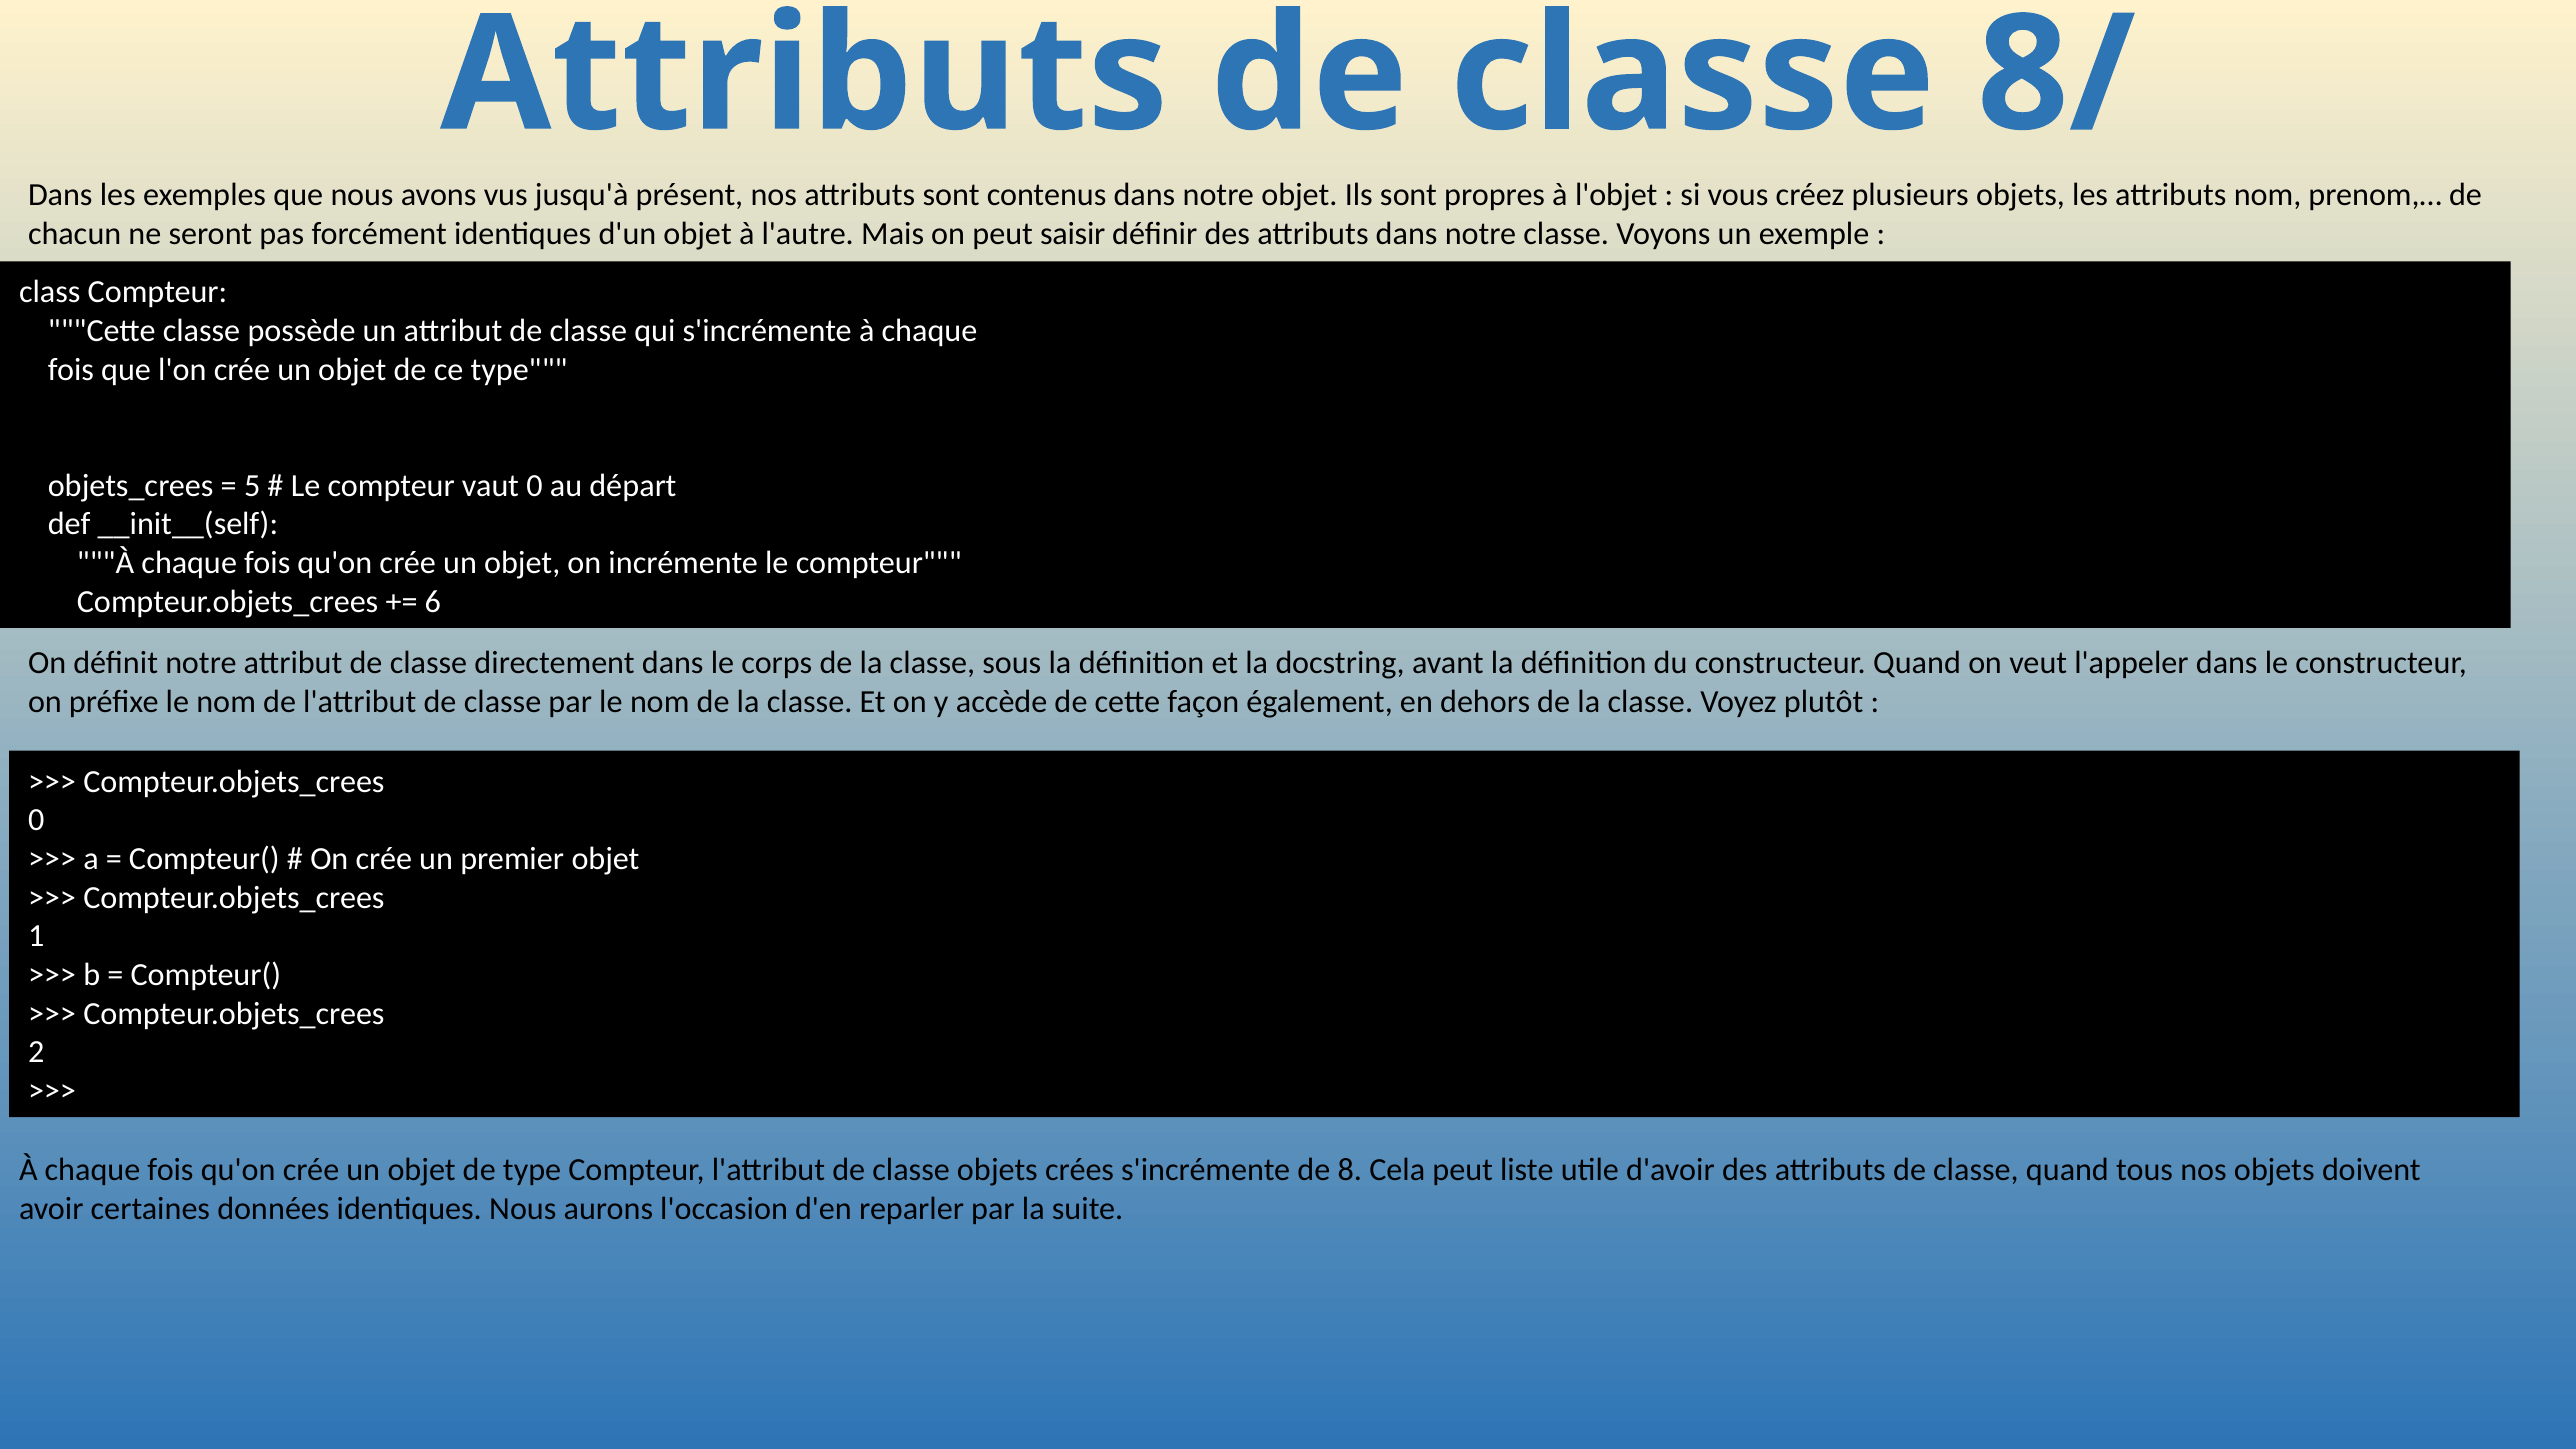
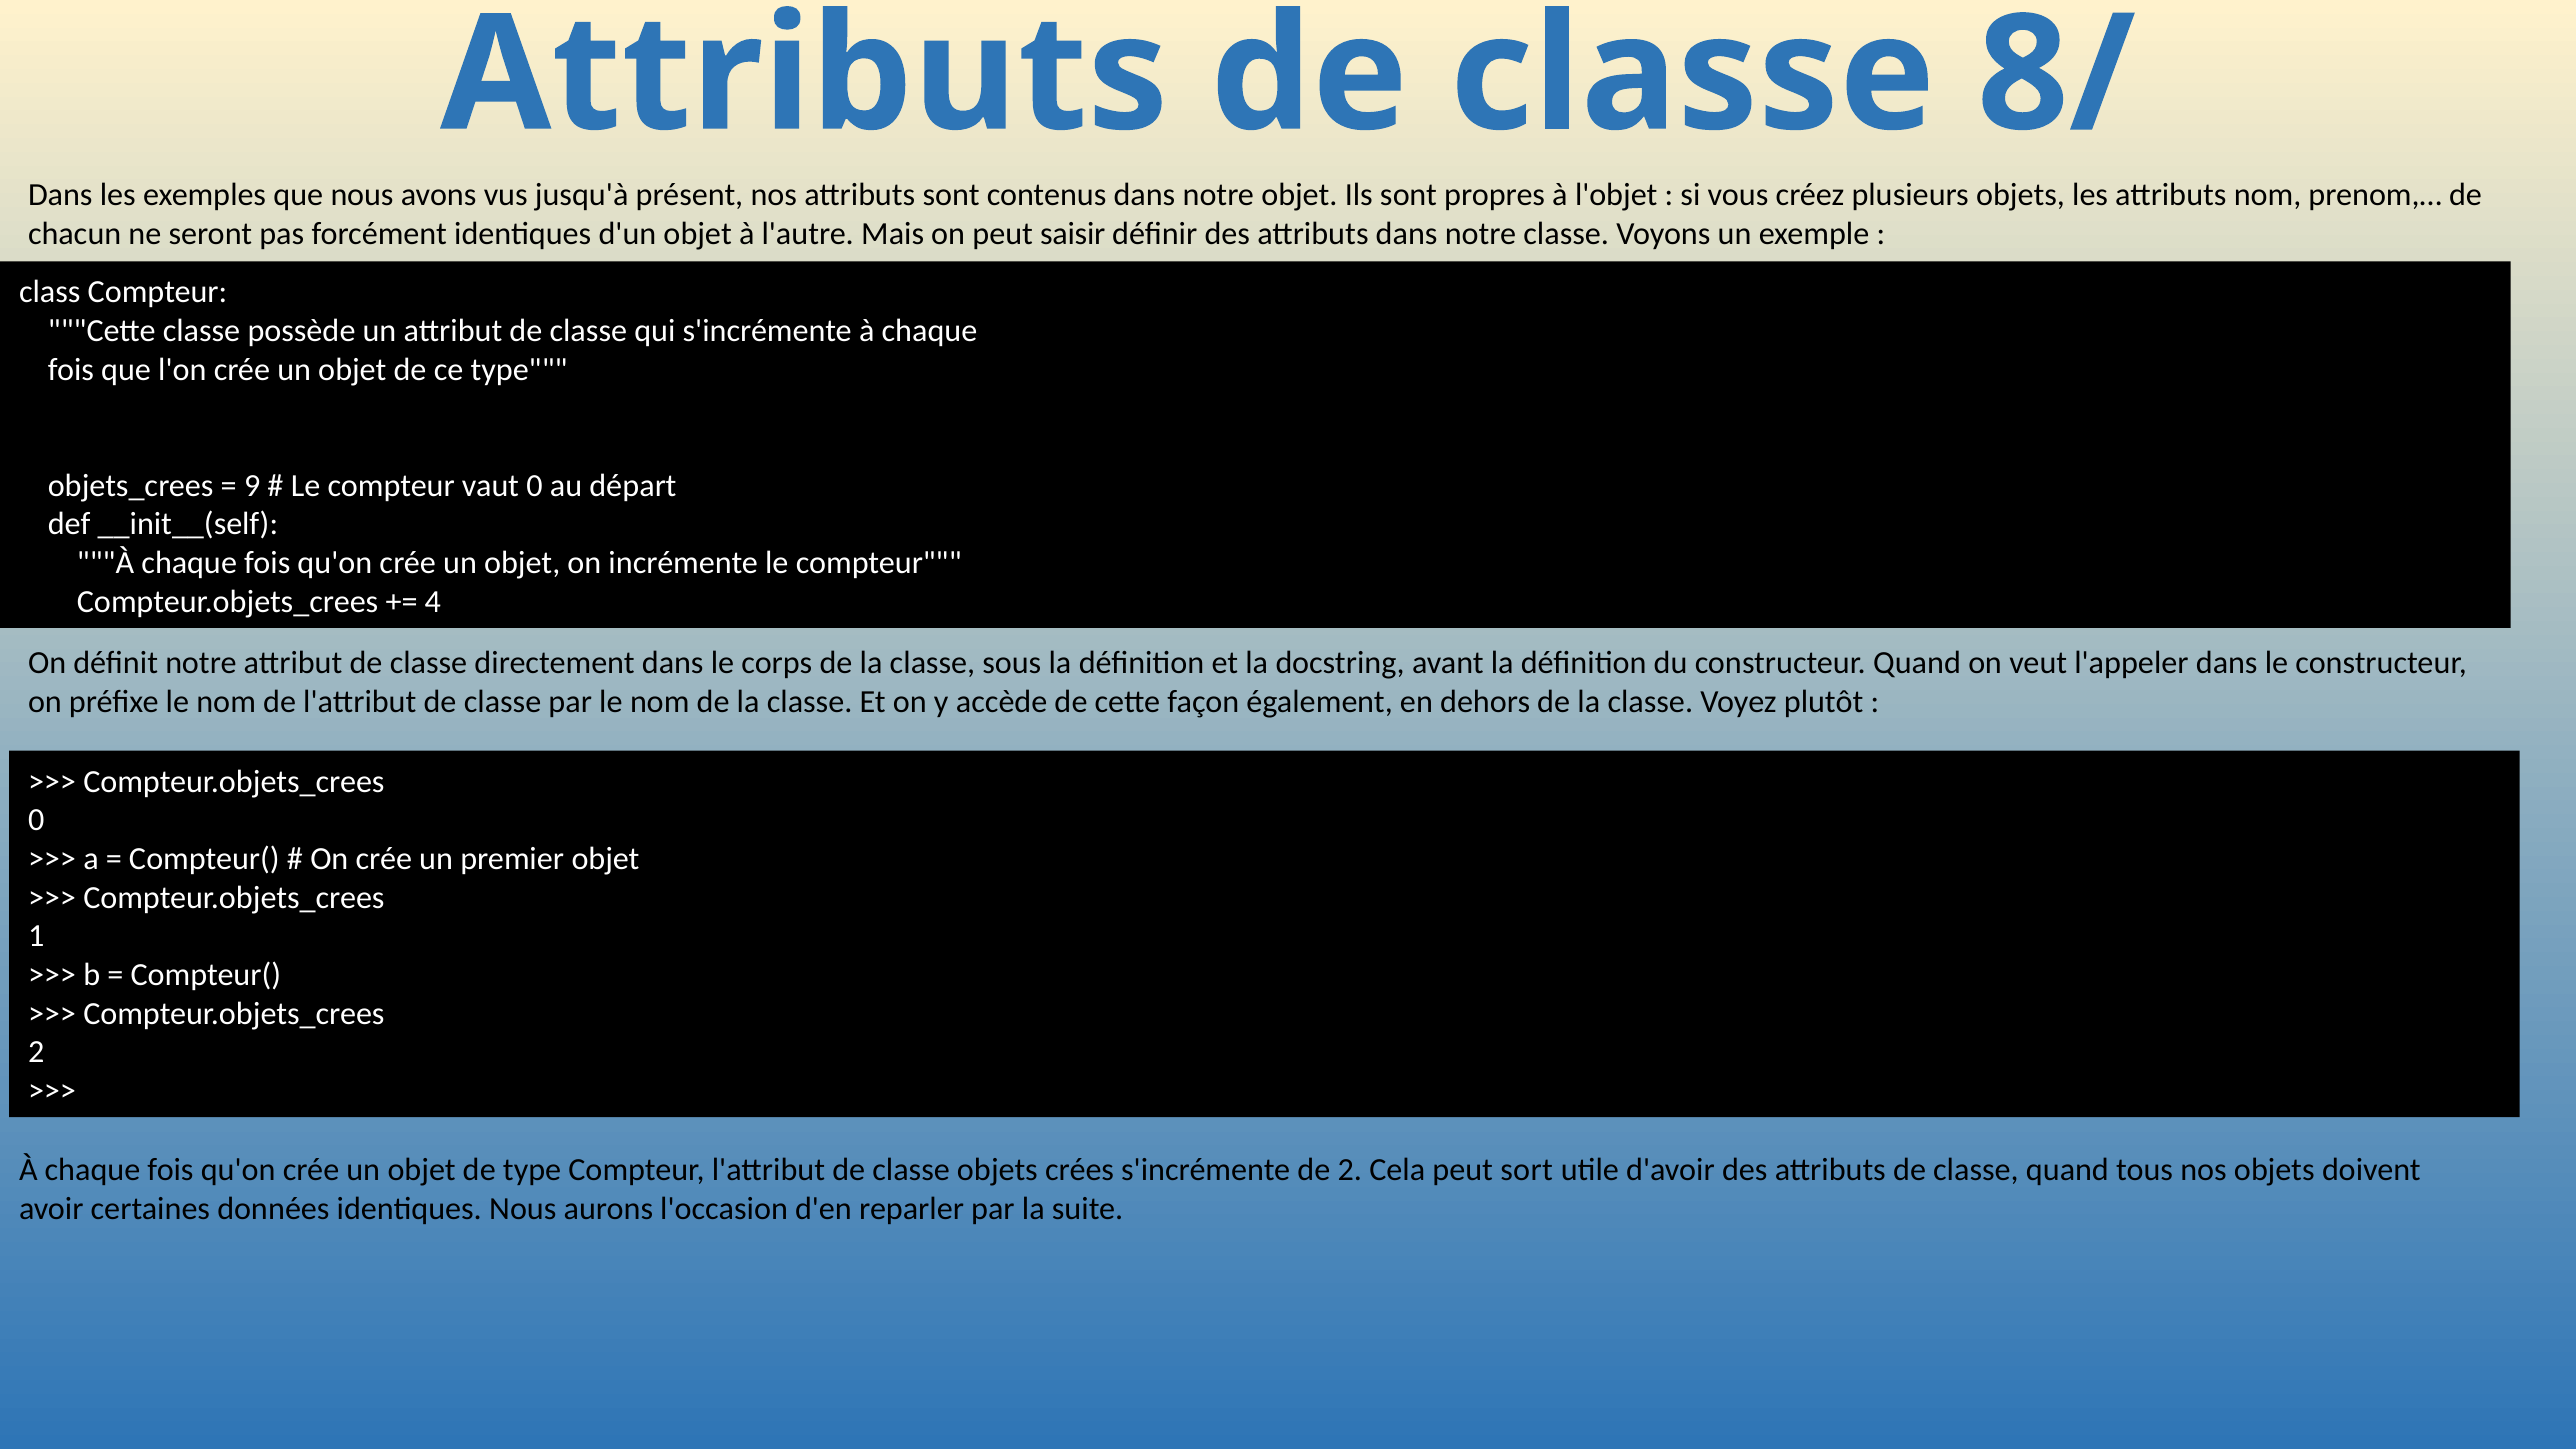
5: 5 -> 9
6: 6 -> 4
de 8: 8 -> 2
liste: liste -> sort
